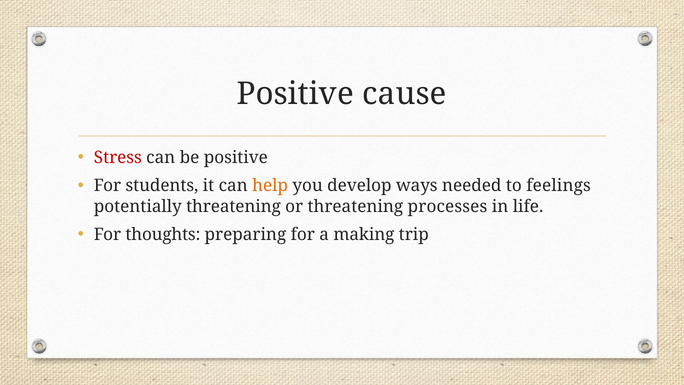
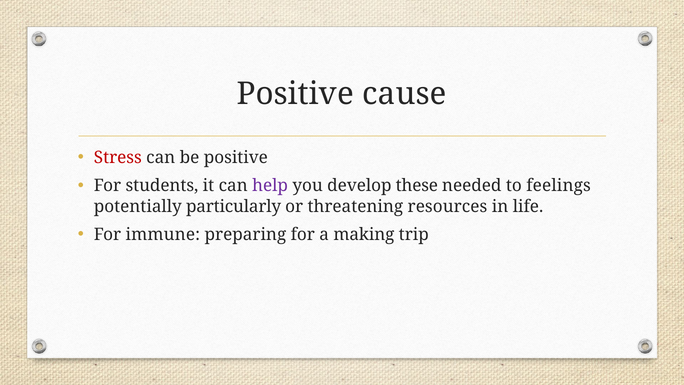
help colour: orange -> purple
ways: ways -> these
potentially threatening: threatening -> particularly
processes: processes -> resources
thoughts: thoughts -> immune
